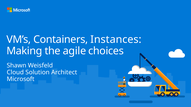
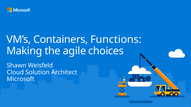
Instances: Instances -> Functions
